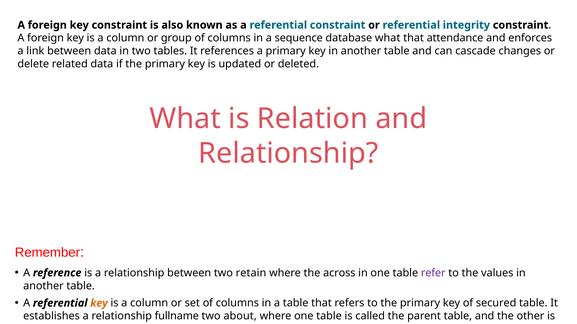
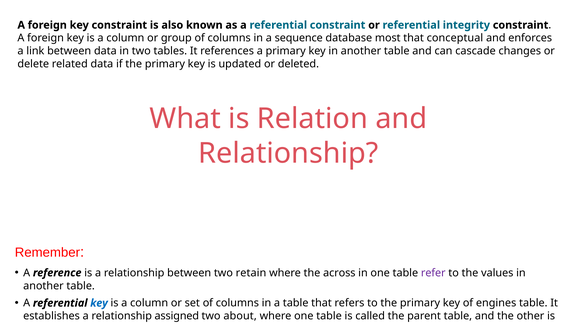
database what: what -> most
attendance: attendance -> conceptual
key at (99, 304) colour: orange -> blue
secured: secured -> engines
fullname: fullname -> assigned
